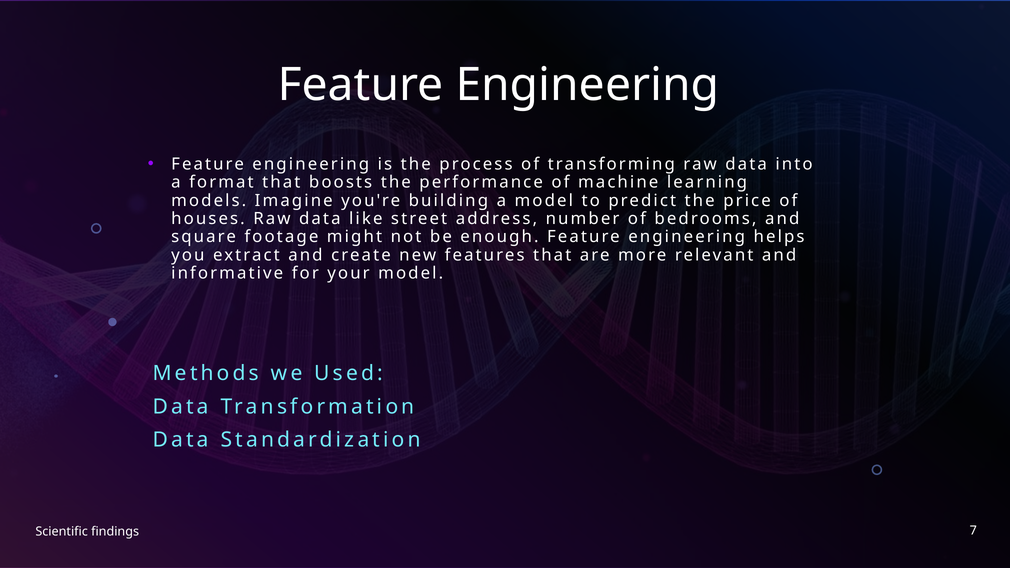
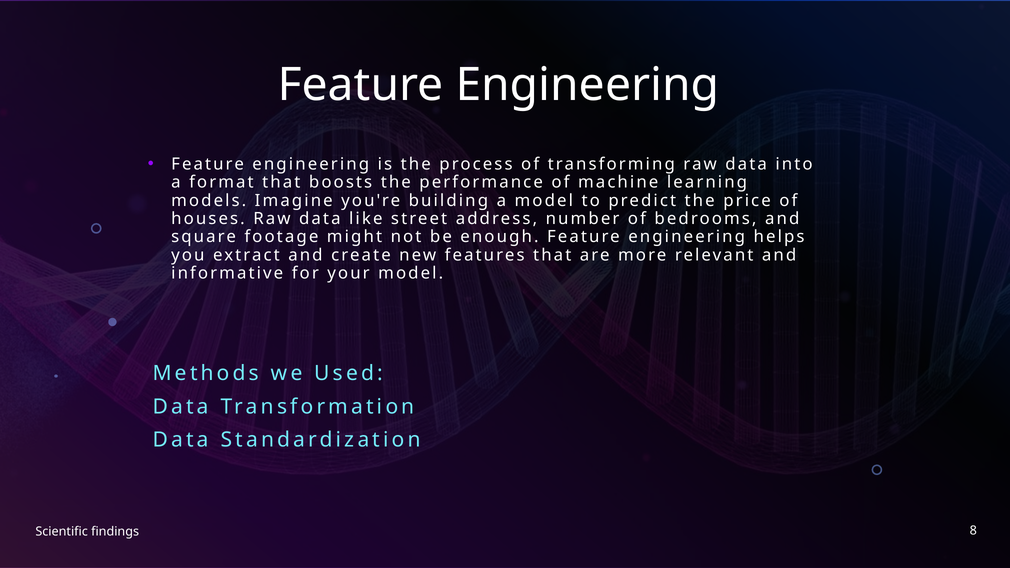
7: 7 -> 8
